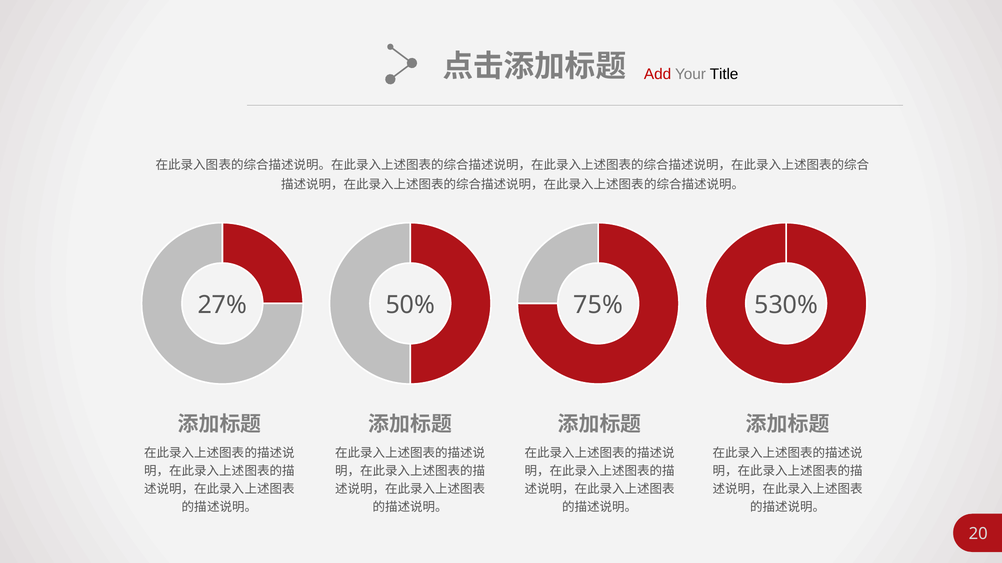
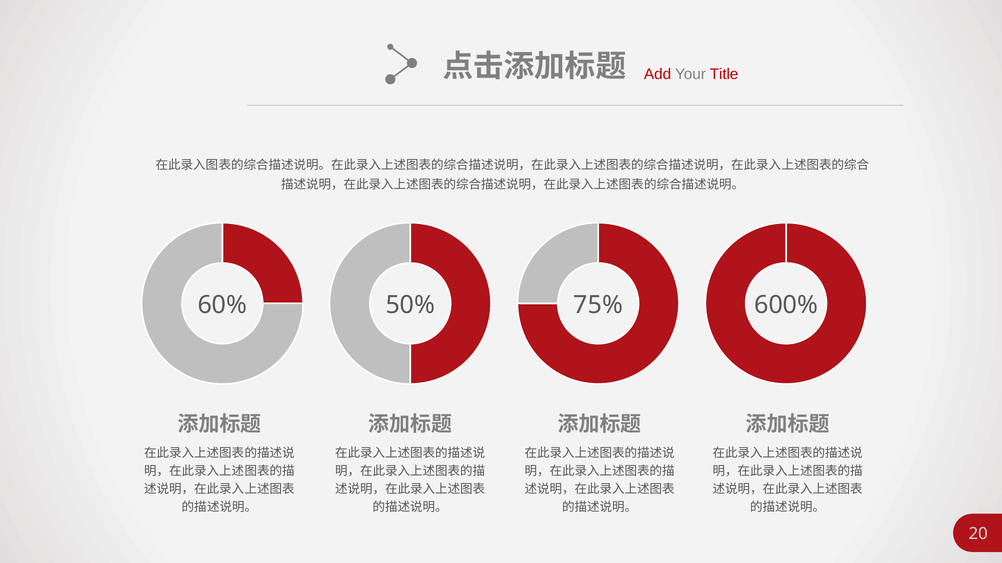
Title colour: black -> red
27%: 27% -> 60%
530%: 530% -> 600%
